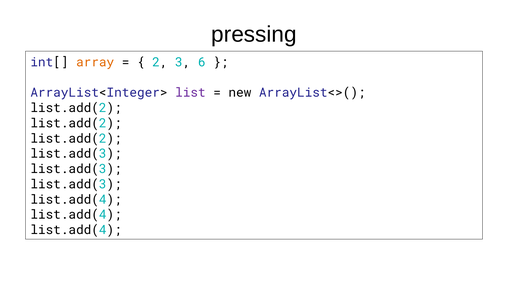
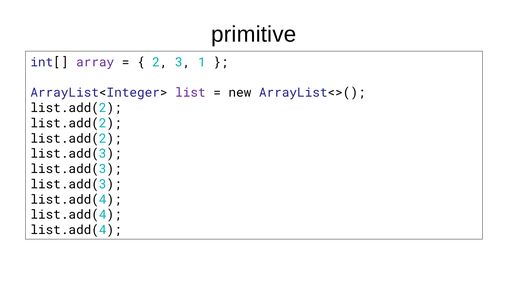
pressing: pressing -> primitive
array colour: orange -> purple
6: 6 -> 1
